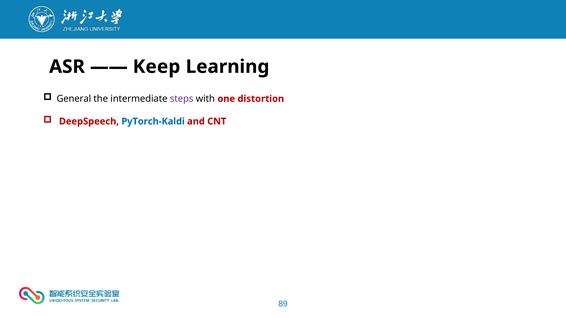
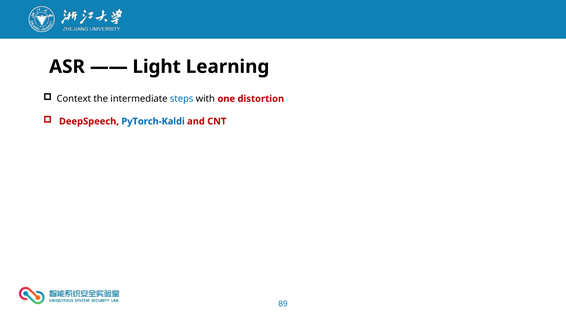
Keep: Keep -> Light
General: General -> Context
steps colour: purple -> blue
